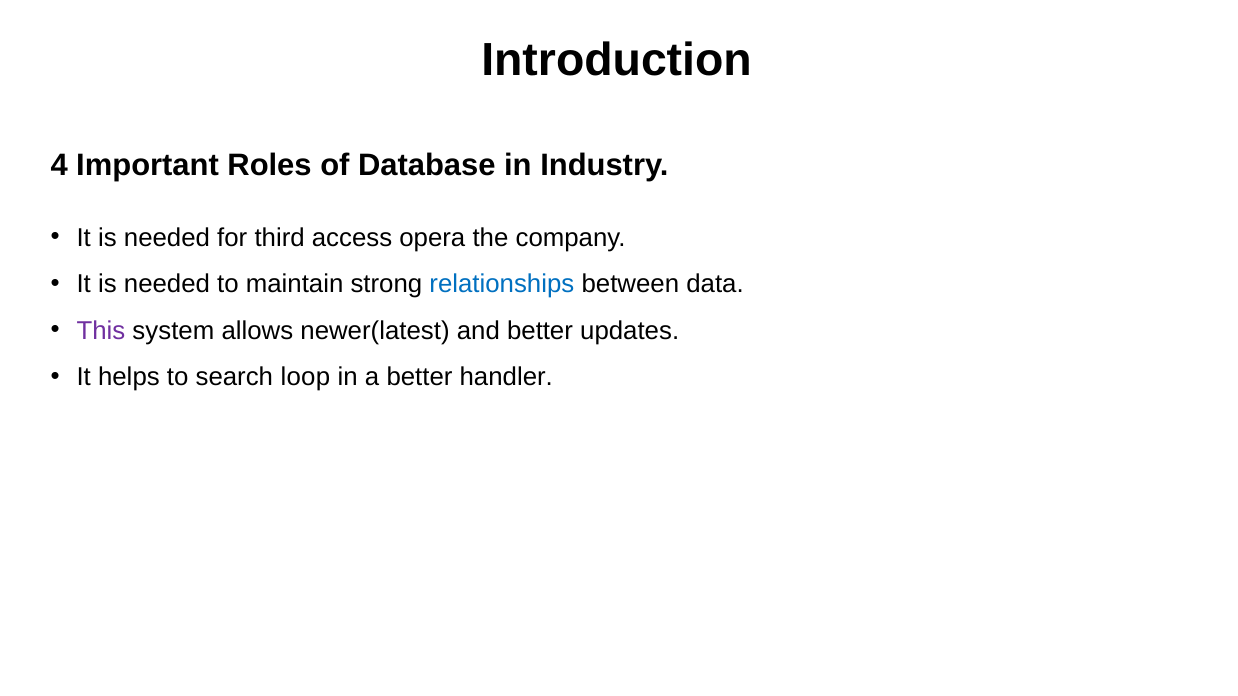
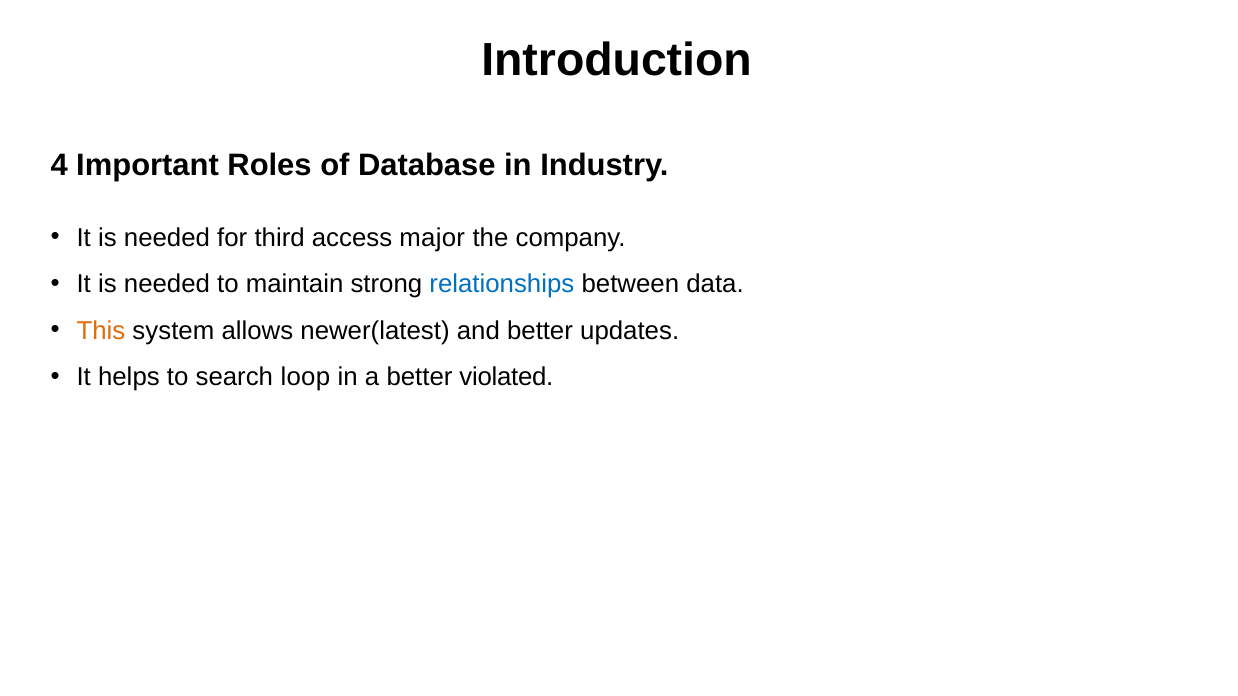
opera: opera -> major
This colour: purple -> orange
handler: handler -> violated
